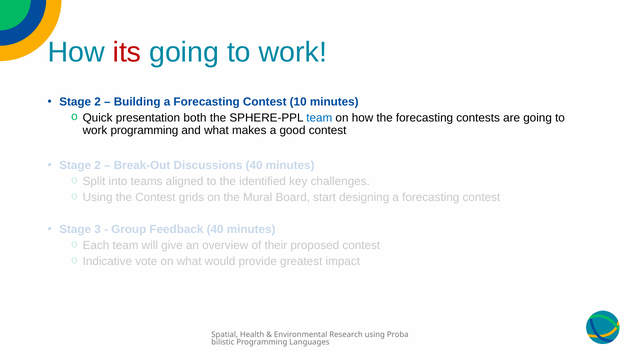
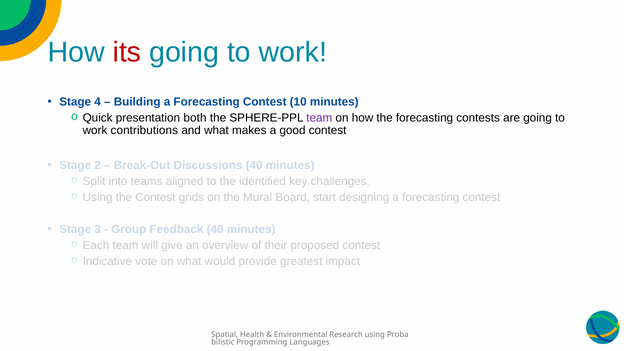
2 at (98, 102): 2 -> 4
team at (319, 118) colour: blue -> purple
work programming: programming -> contributions
